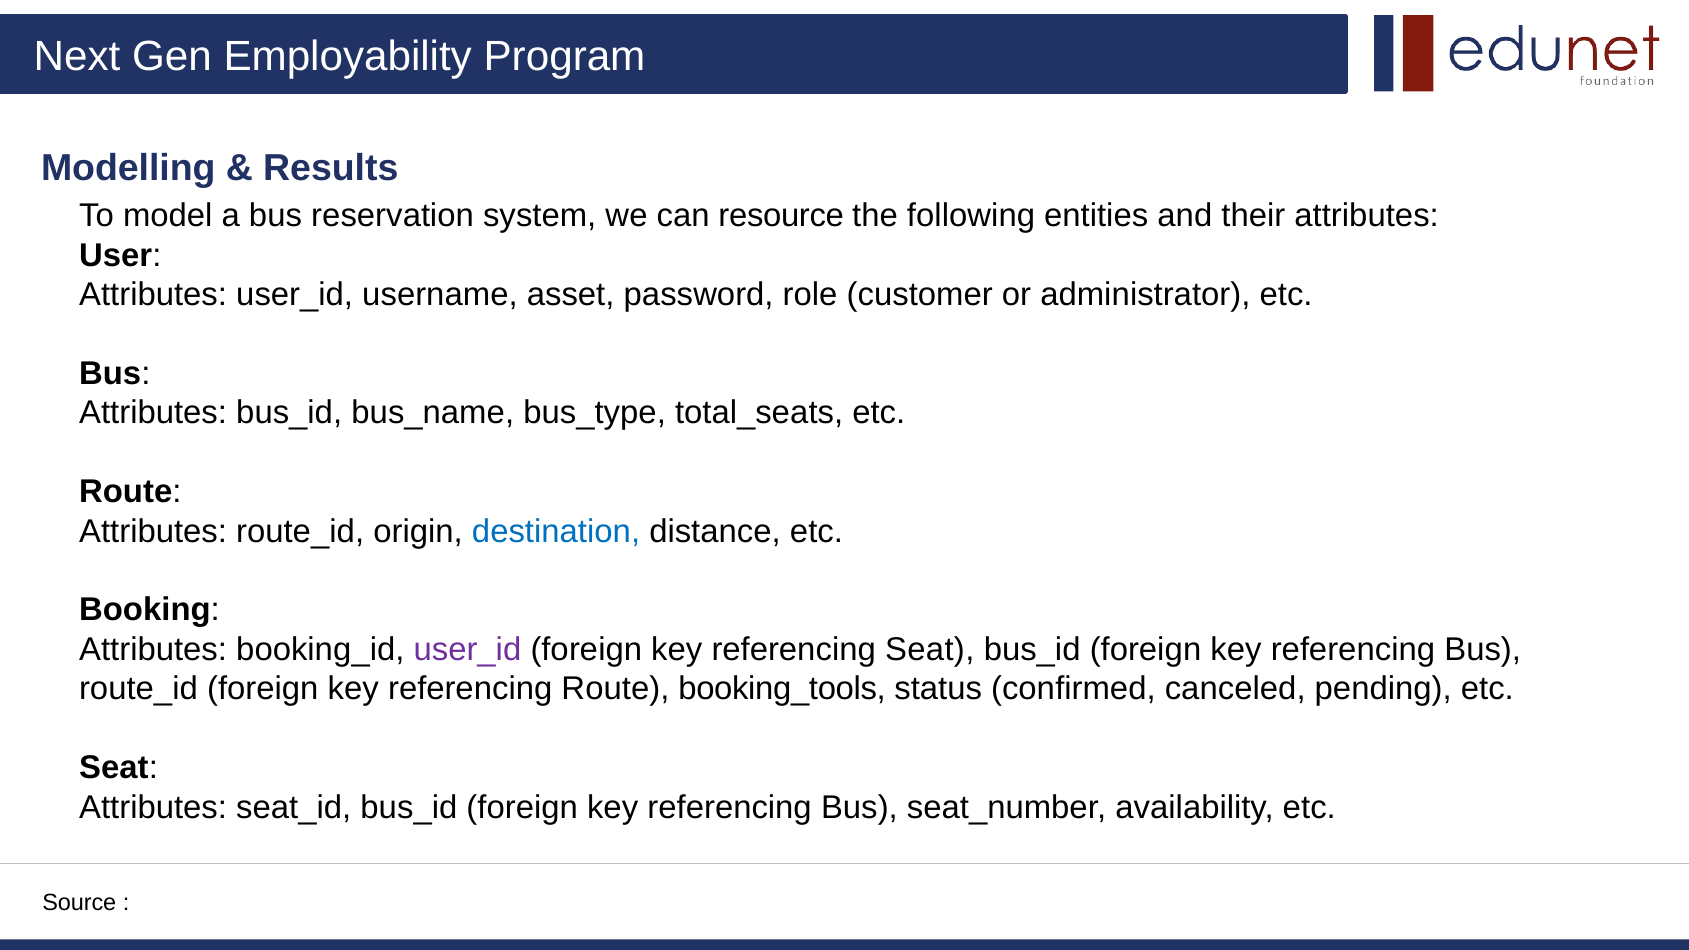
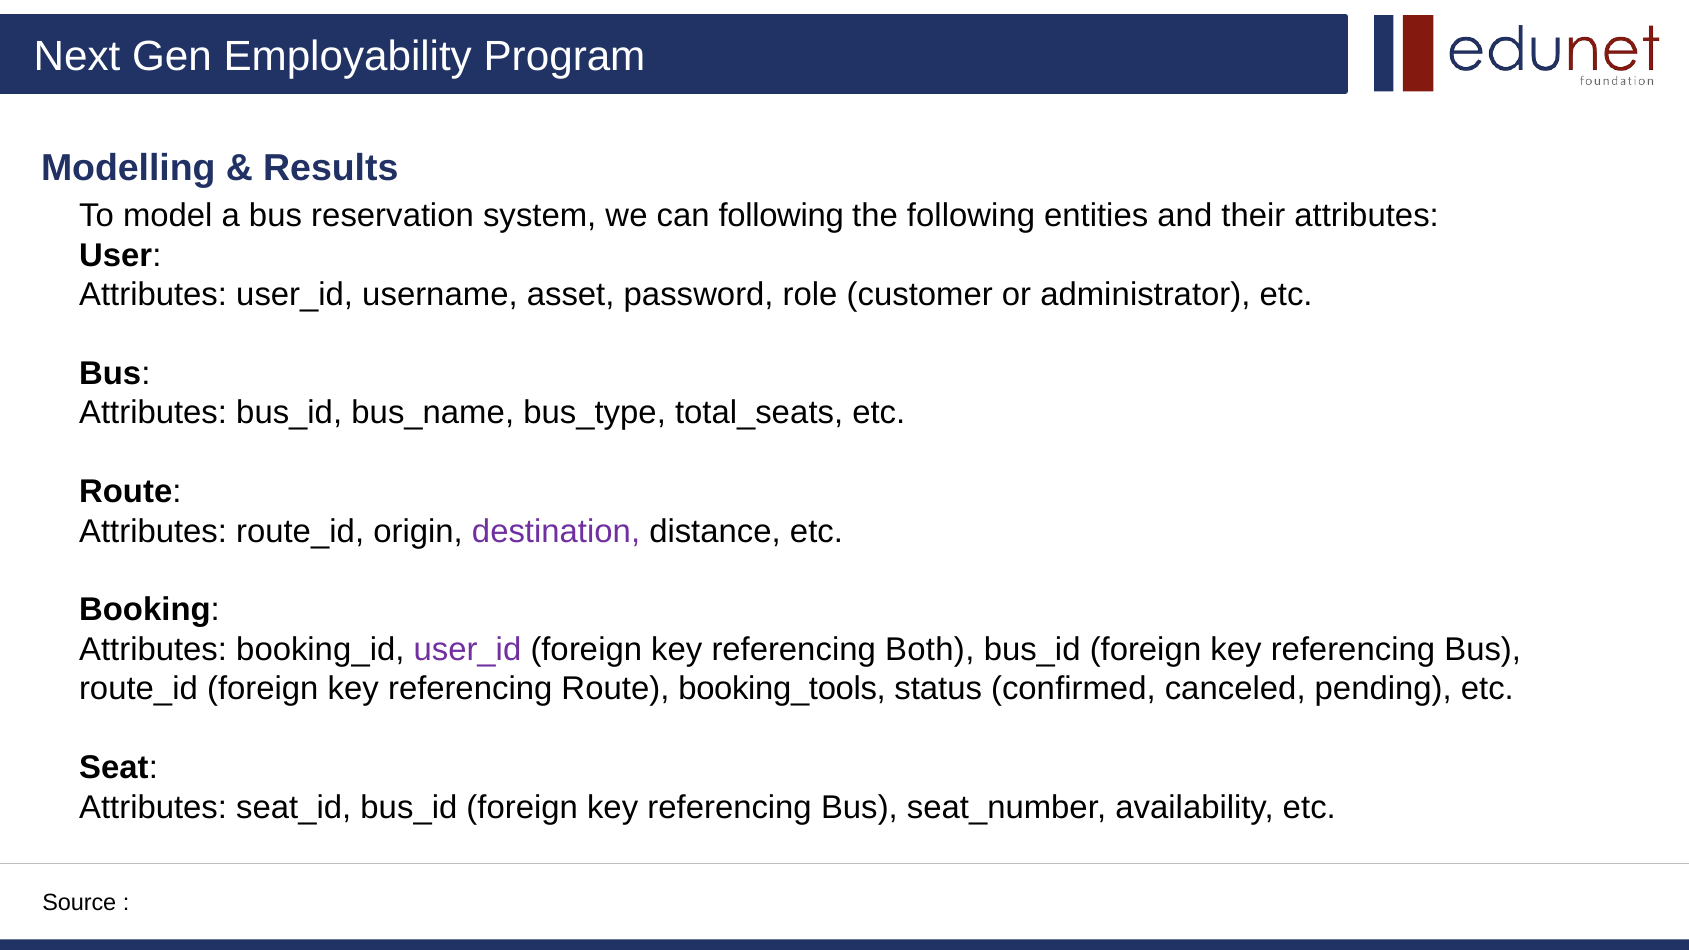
can resource: resource -> following
destination colour: blue -> purple
referencing Seat: Seat -> Both
